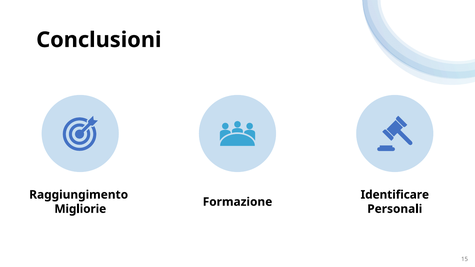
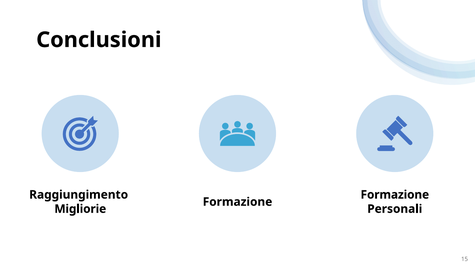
Identificare at (395, 195): Identificare -> Formazione
